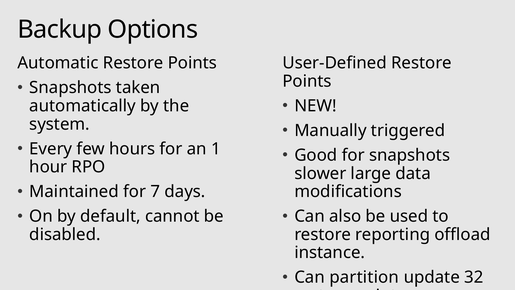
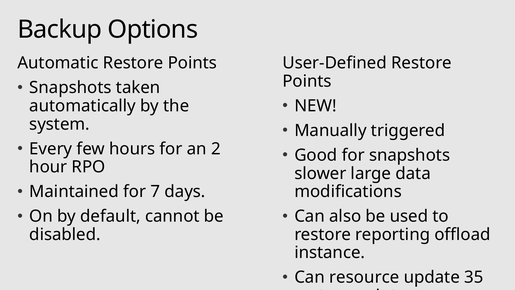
1: 1 -> 2
partition: partition -> resource
32: 32 -> 35
